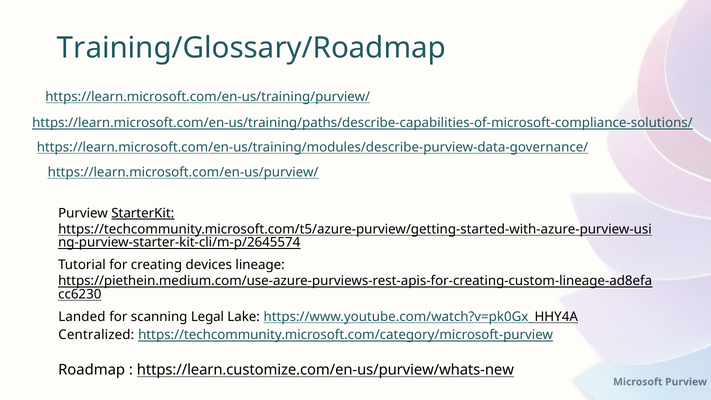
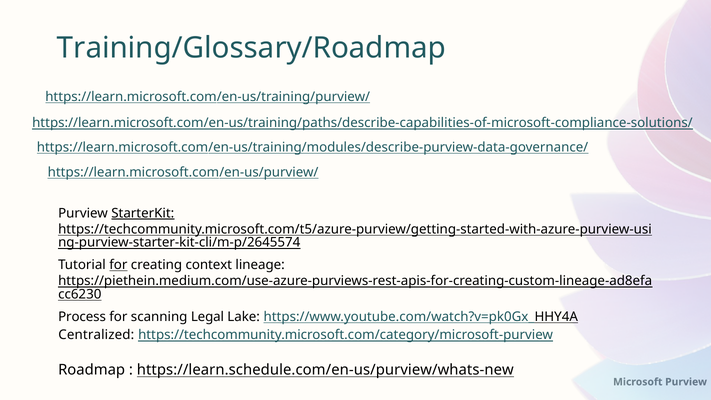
for at (118, 265) underline: none -> present
devices: devices -> context
Landed: Landed -> Process
https://learn.customize.com/en-us/purview/whats-new: https://learn.customize.com/en-us/purview/whats-new -> https://learn.schedule.com/en-us/purview/whats-new
